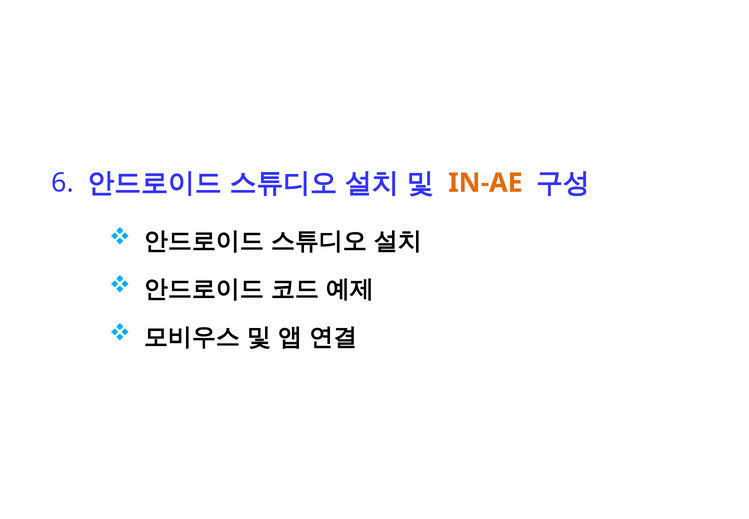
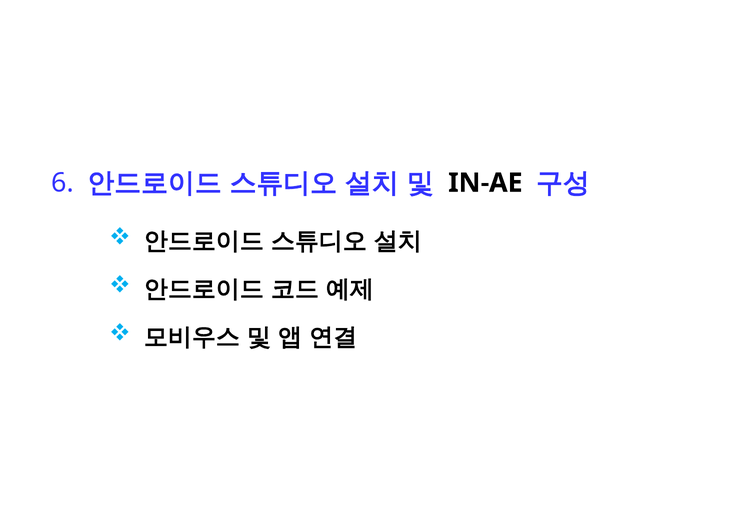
IN-AE colour: orange -> black
